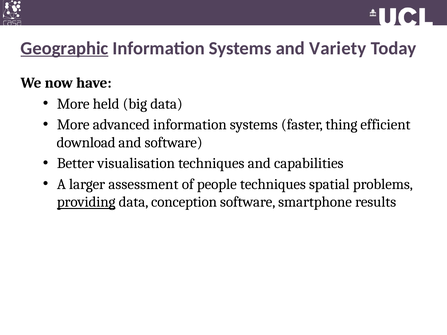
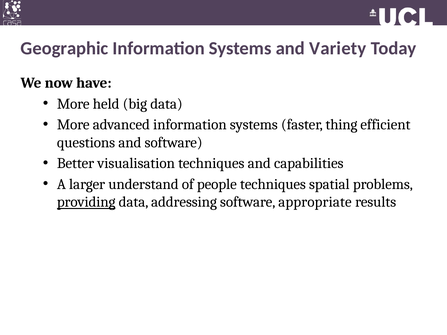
Geographic underline: present -> none
download: download -> questions
assessment: assessment -> understand
conception: conception -> addressing
smartphone: smartphone -> appropriate
